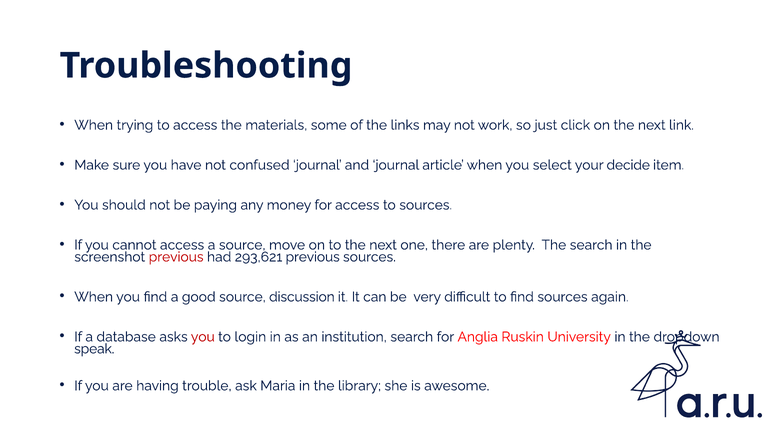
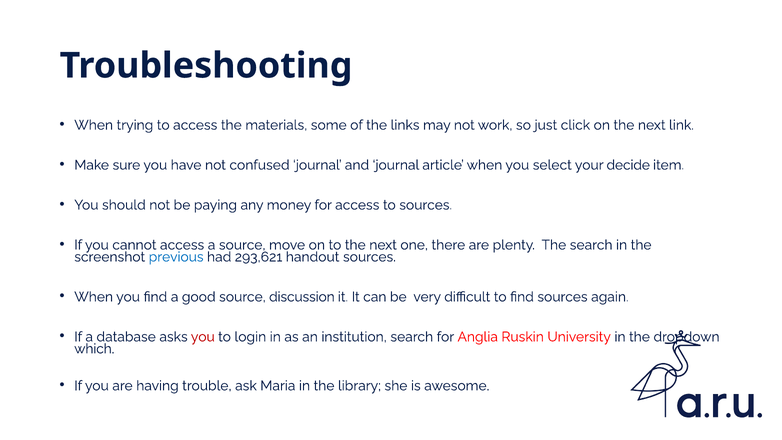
previous at (176, 257) colour: red -> blue
293,621 previous: previous -> handout
speak: speak -> which
